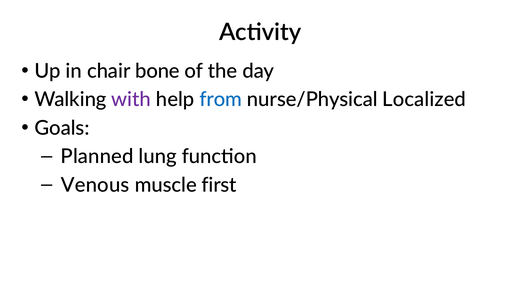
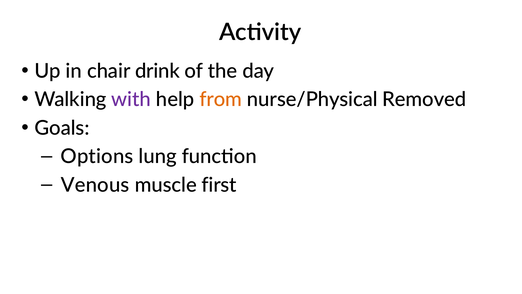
bone: bone -> drink
from colour: blue -> orange
Localized: Localized -> Removed
Planned: Planned -> Options
